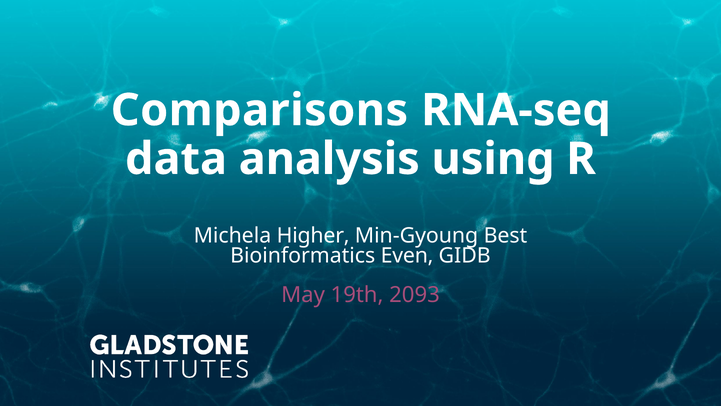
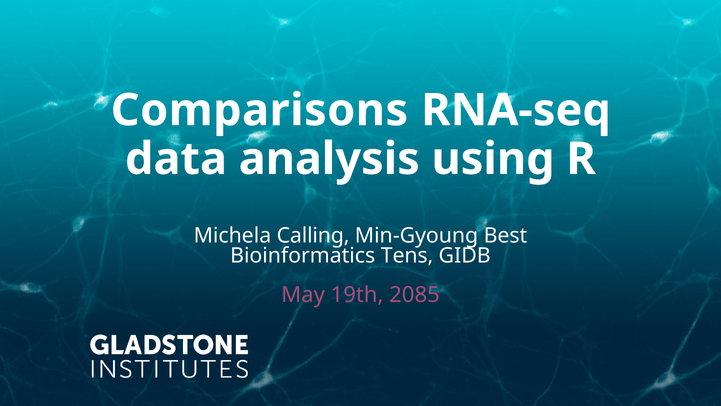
Higher: Higher -> Calling
Even: Even -> Tens
2093: 2093 -> 2085
